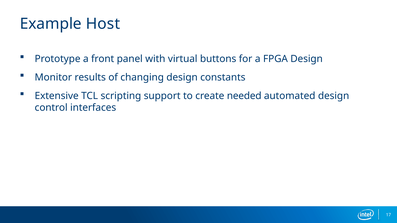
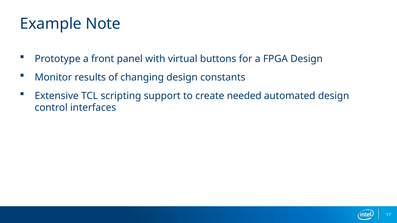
Host: Host -> Note
